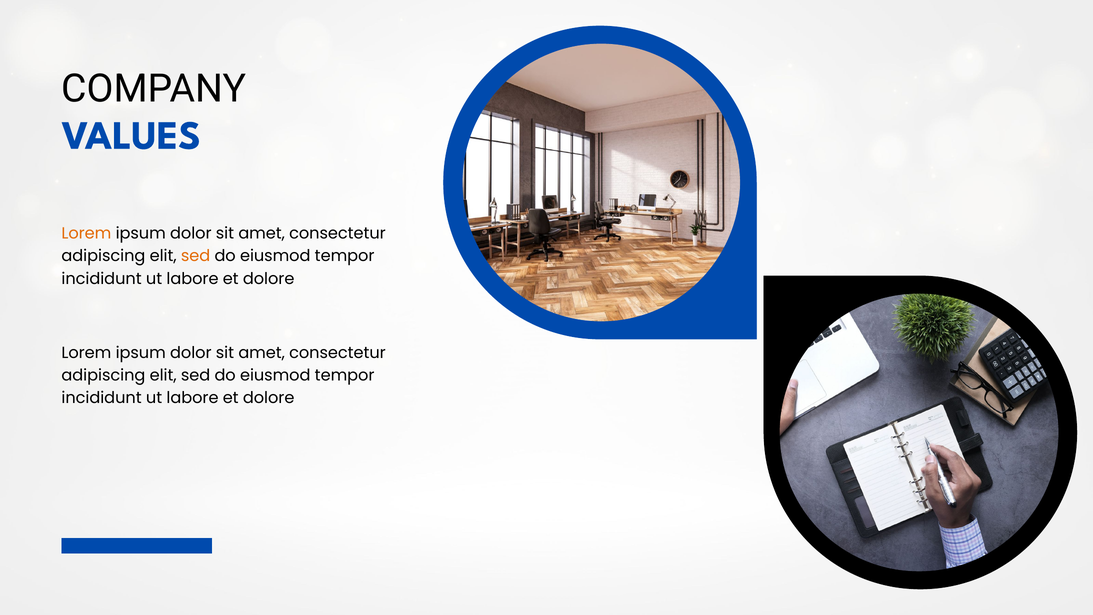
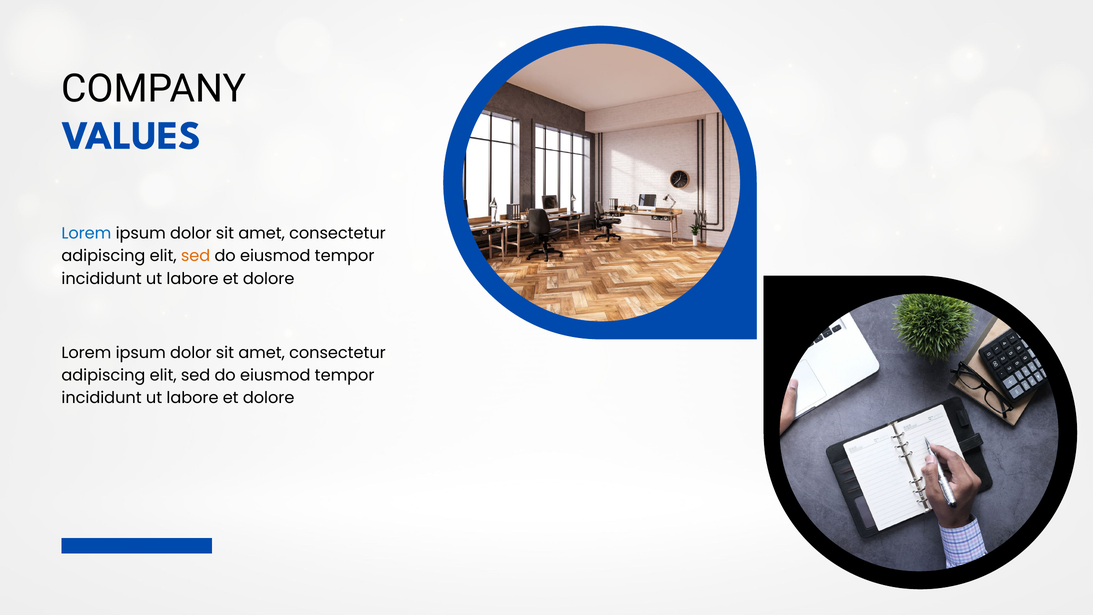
Lorem at (86, 233) colour: orange -> blue
